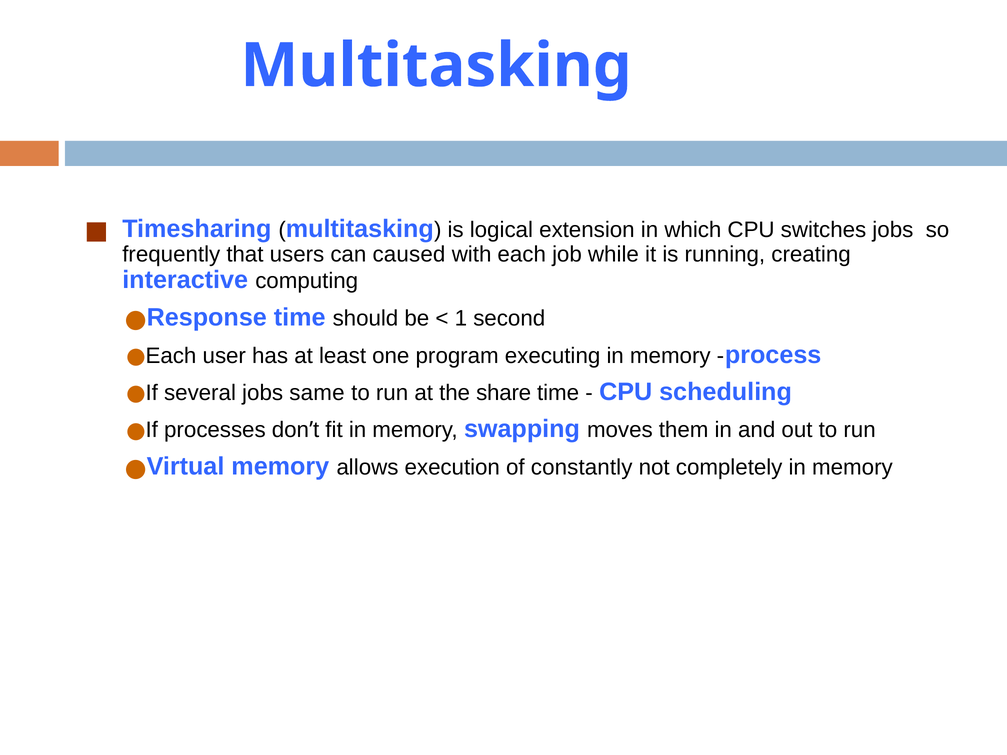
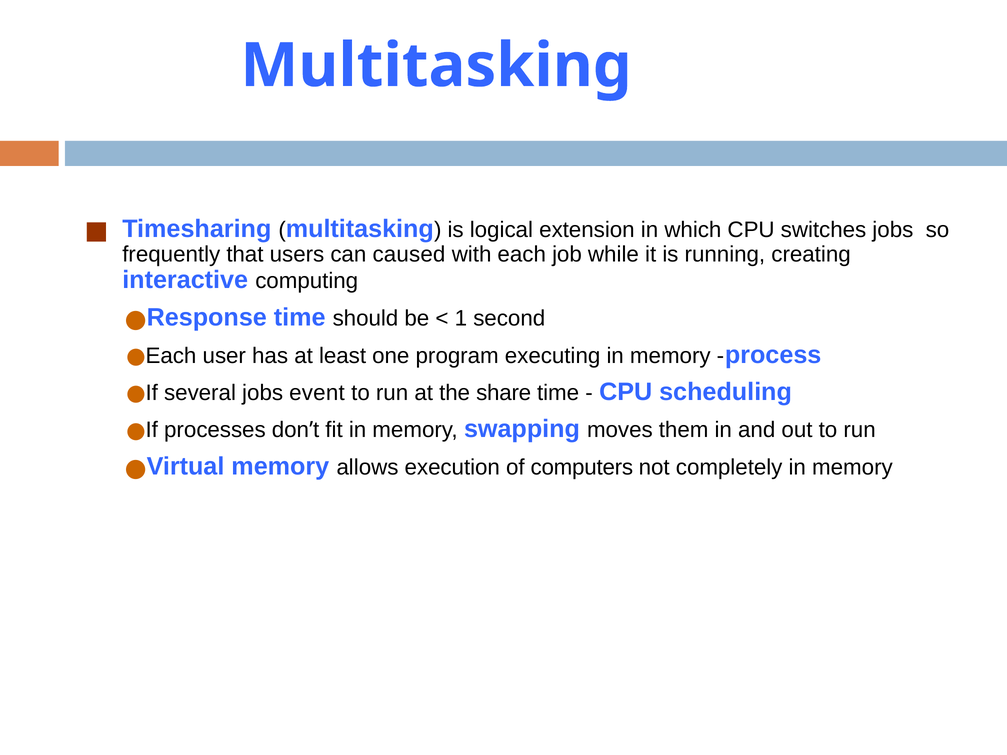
same: same -> event
constantly: constantly -> computers
